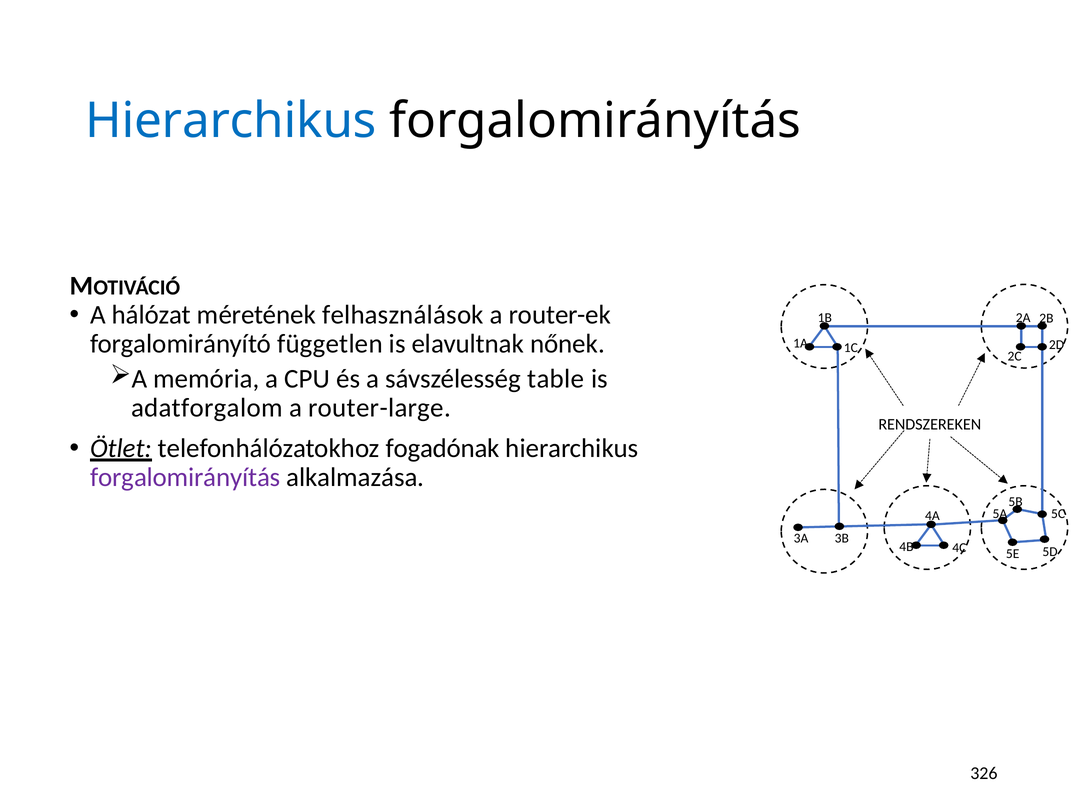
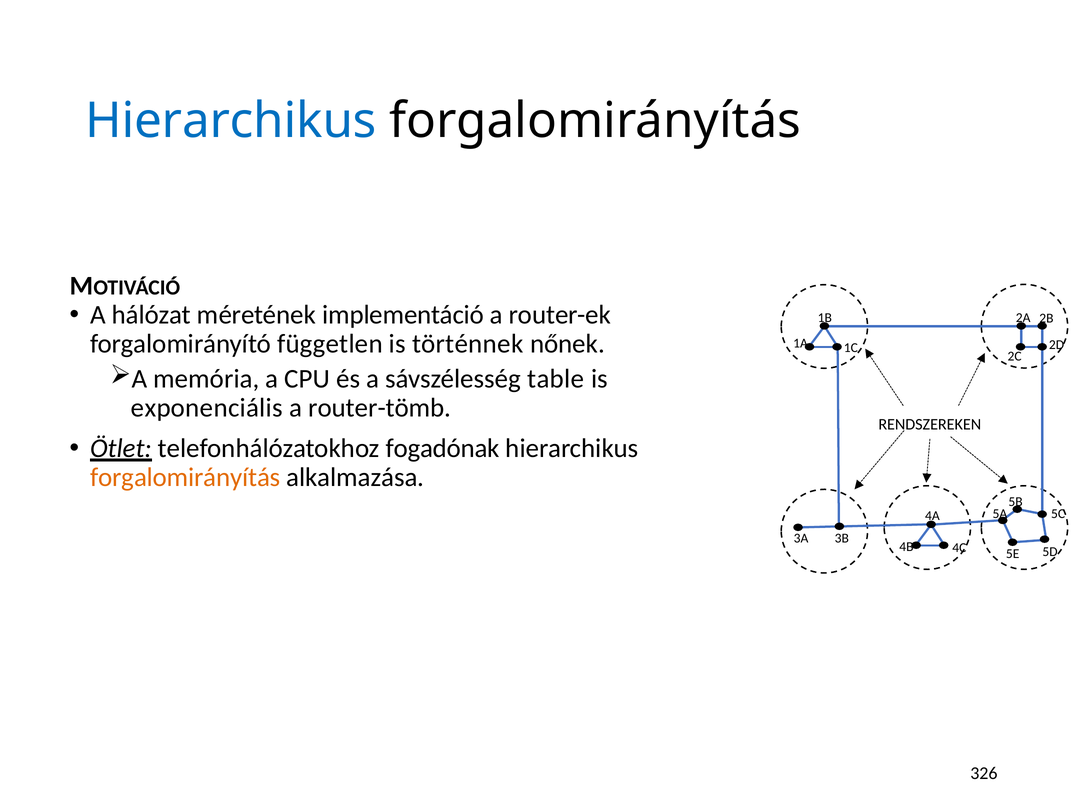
felhasználások: felhasználások -> implementáció
elavultnak: elavultnak -> történnek
adatforgalom: adatforgalom -> exponenciális
router-large: router-large -> router-tömb
forgalomirányítás at (185, 478) colour: purple -> orange
